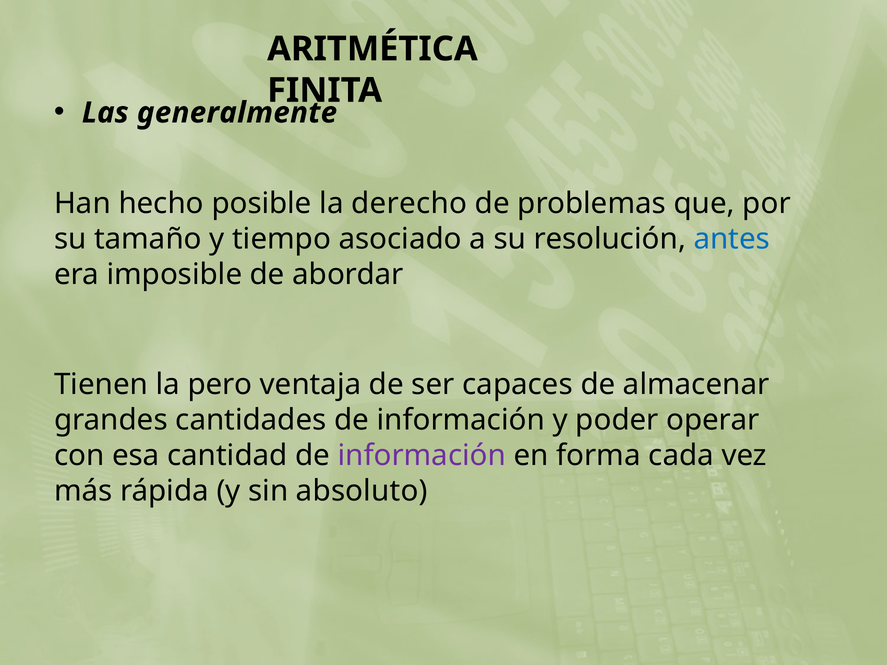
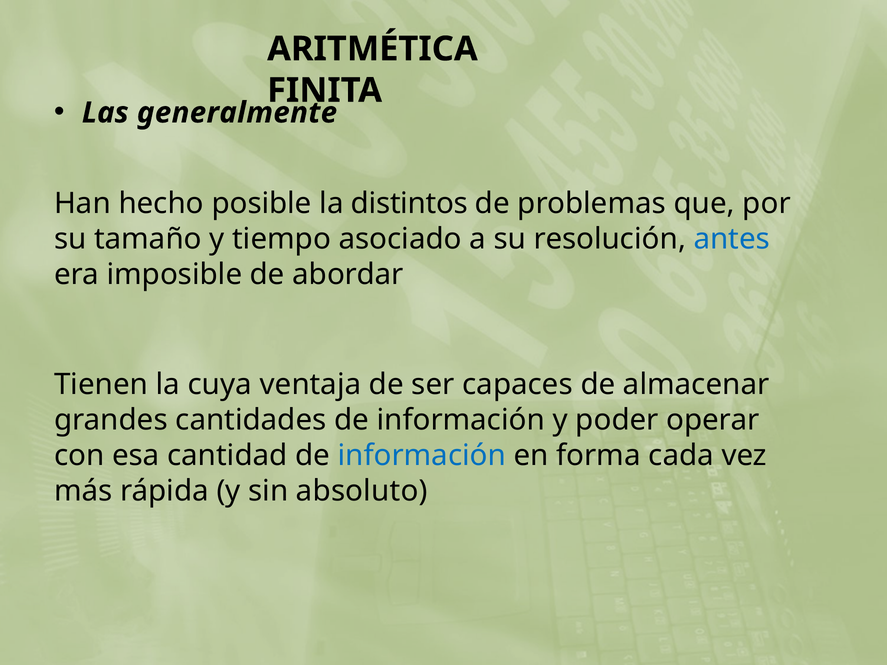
derecho: derecho -> distintos
pero: pero -> cuya
información at (422, 456) colour: purple -> blue
